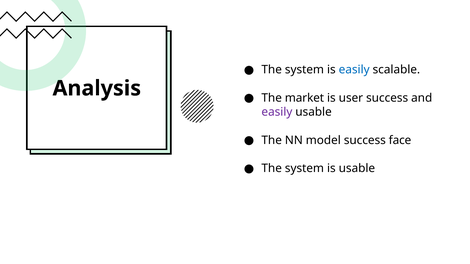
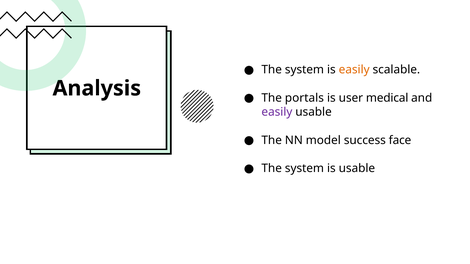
easily at (354, 70) colour: blue -> orange
market: market -> portals
user success: success -> medical
